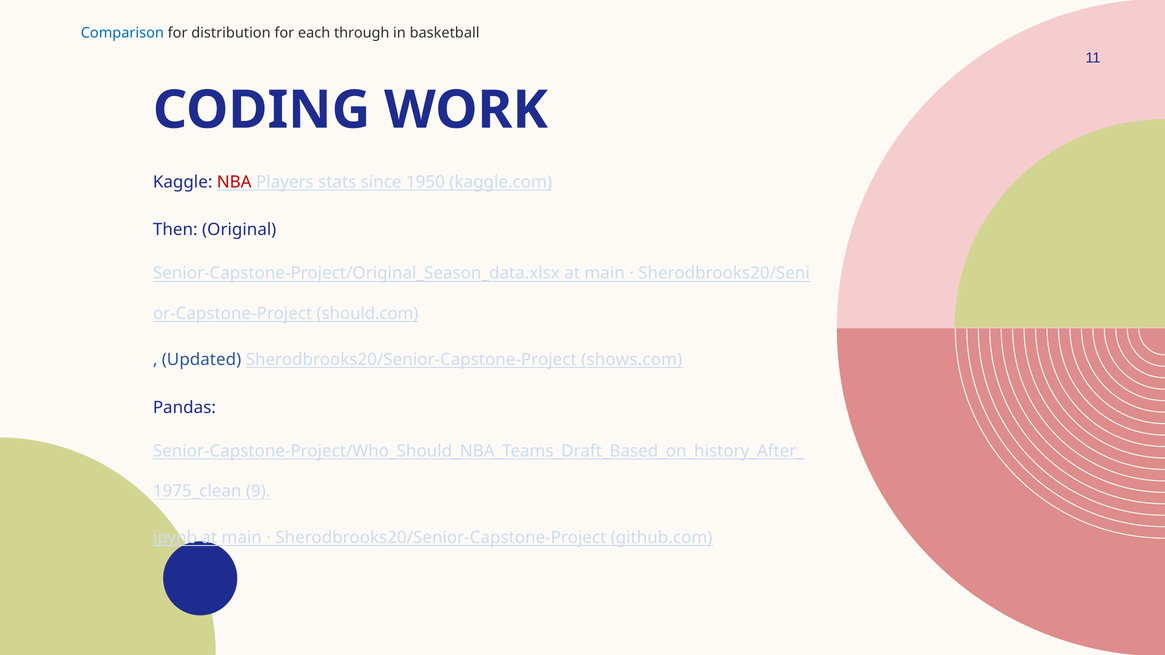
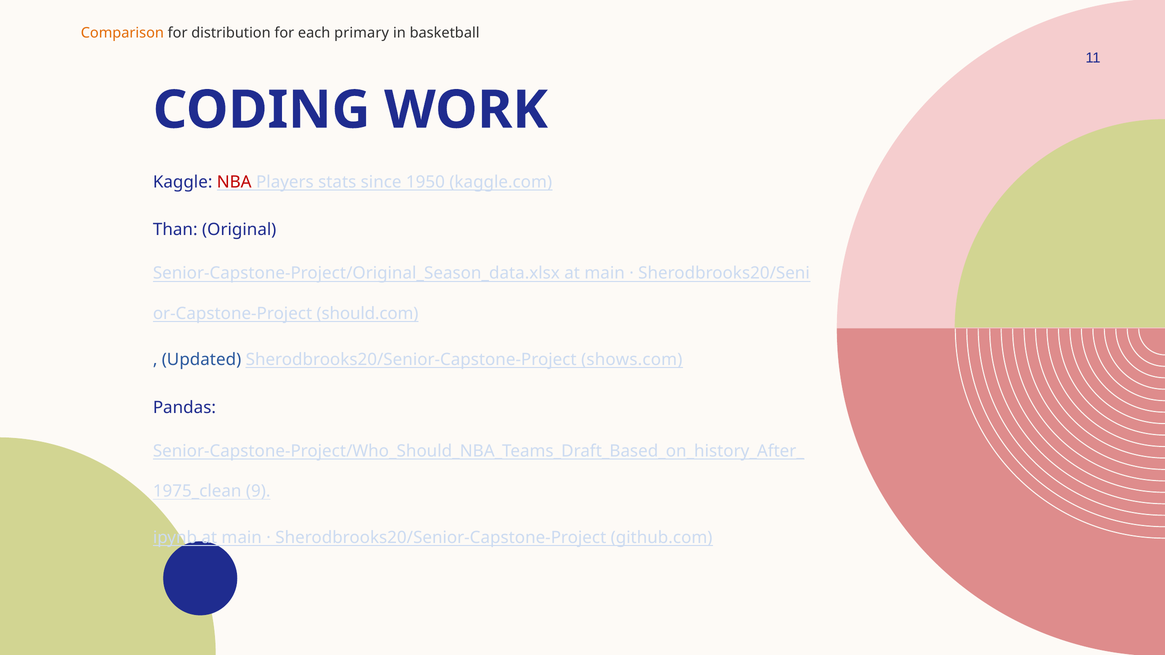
Comparison colour: blue -> orange
through: through -> primary
Then: Then -> Than
